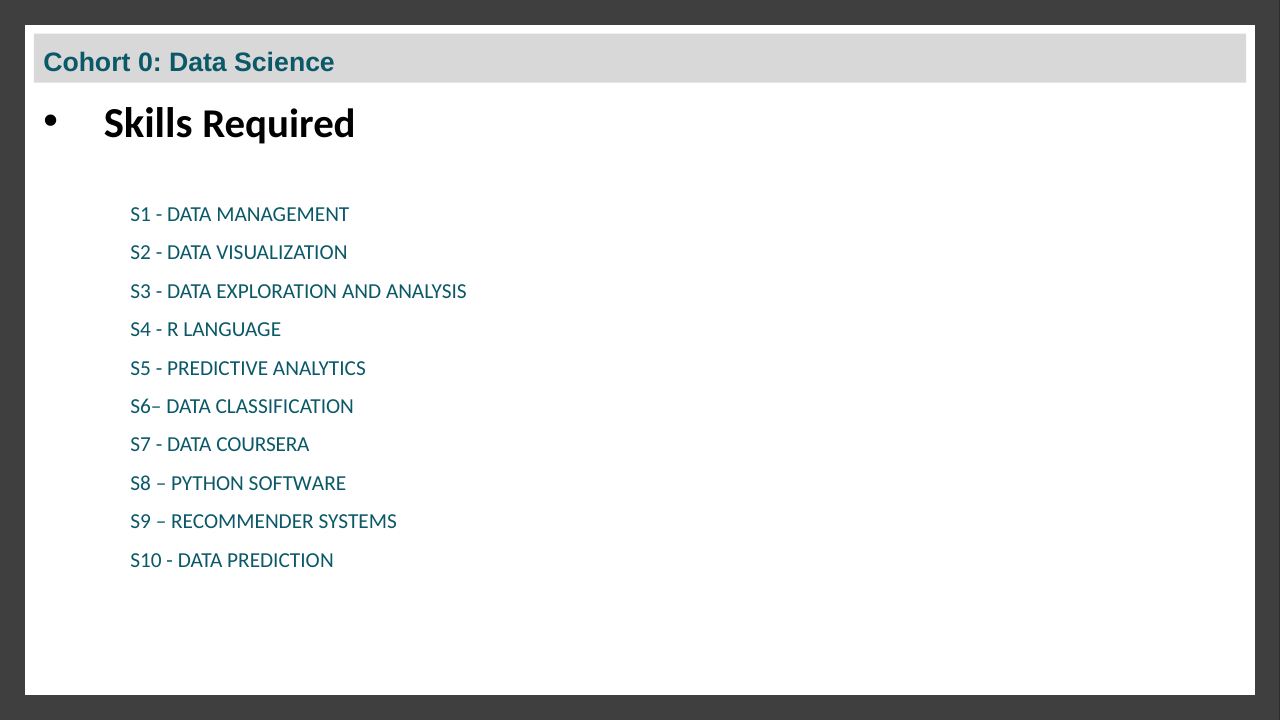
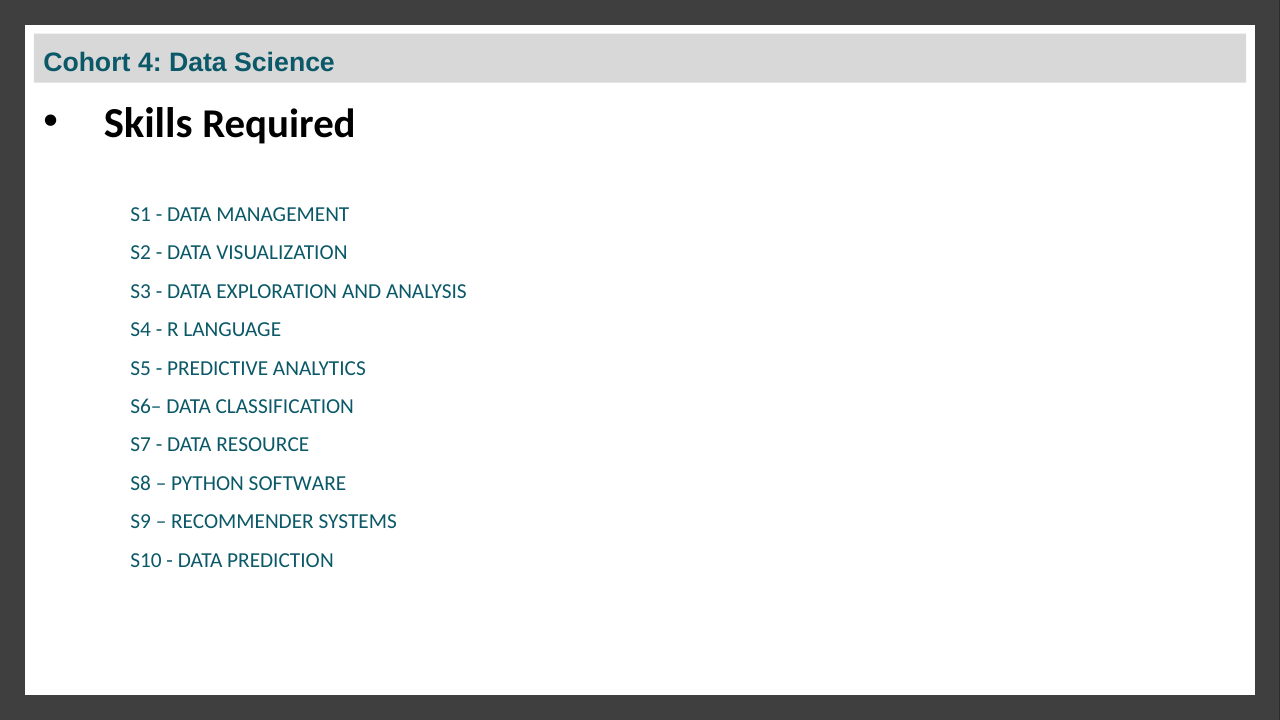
0: 0 -> 4
COURSERA: COURSERA -> RESOURCE
